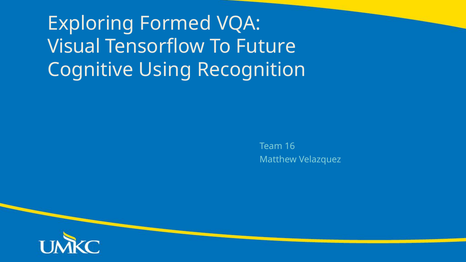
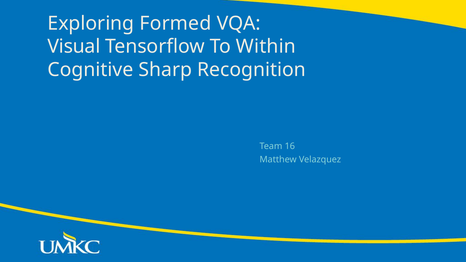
Future: Future -> Within
Using: Using -> Sharp
